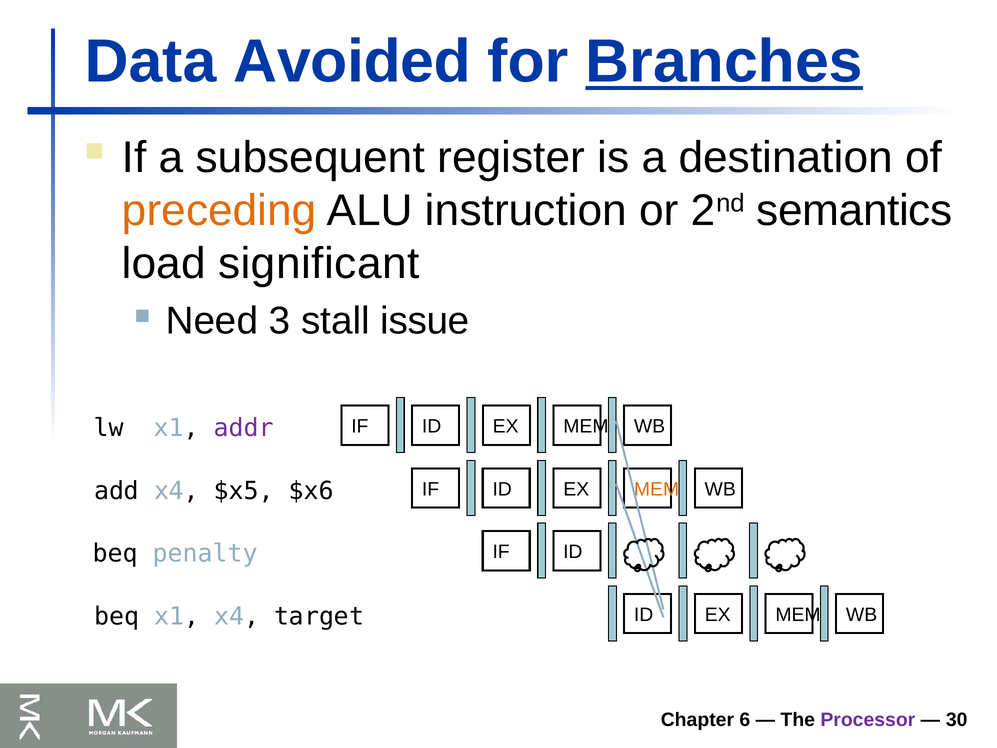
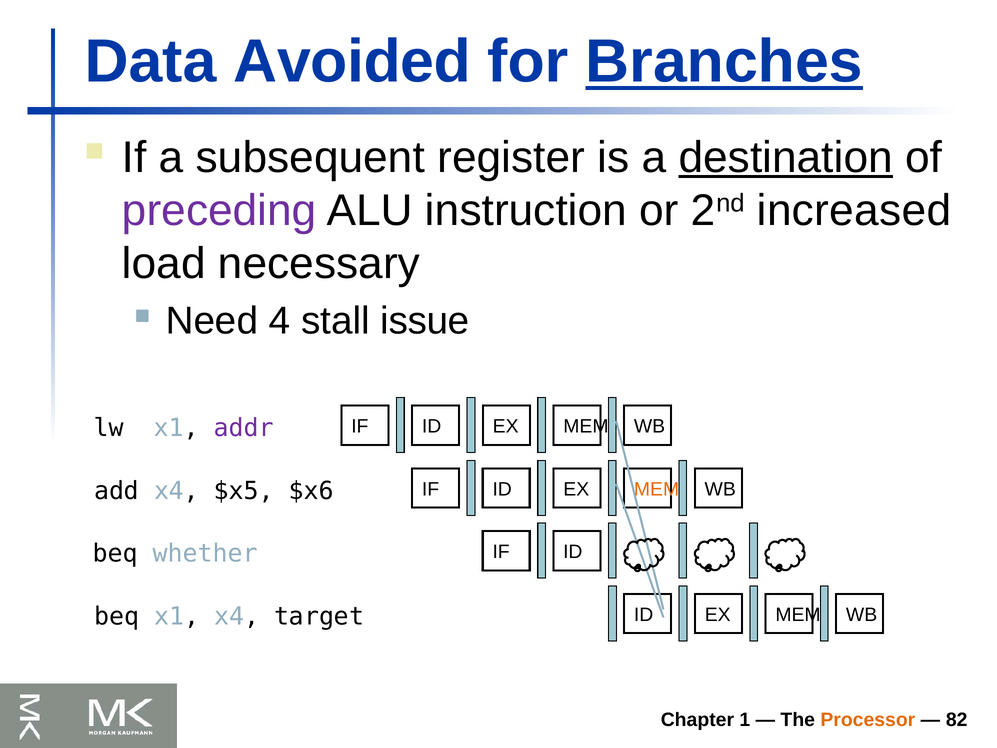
destination underline: none -> present
preceding colour: orange -> purple
semantics: semantics -> increased
significant: significant -> necessary
3: 3 -> 4
penalty: penalty -> whether
6: 6 -> 1
Processor colour: purple -> orange
30: 30 -> 82
